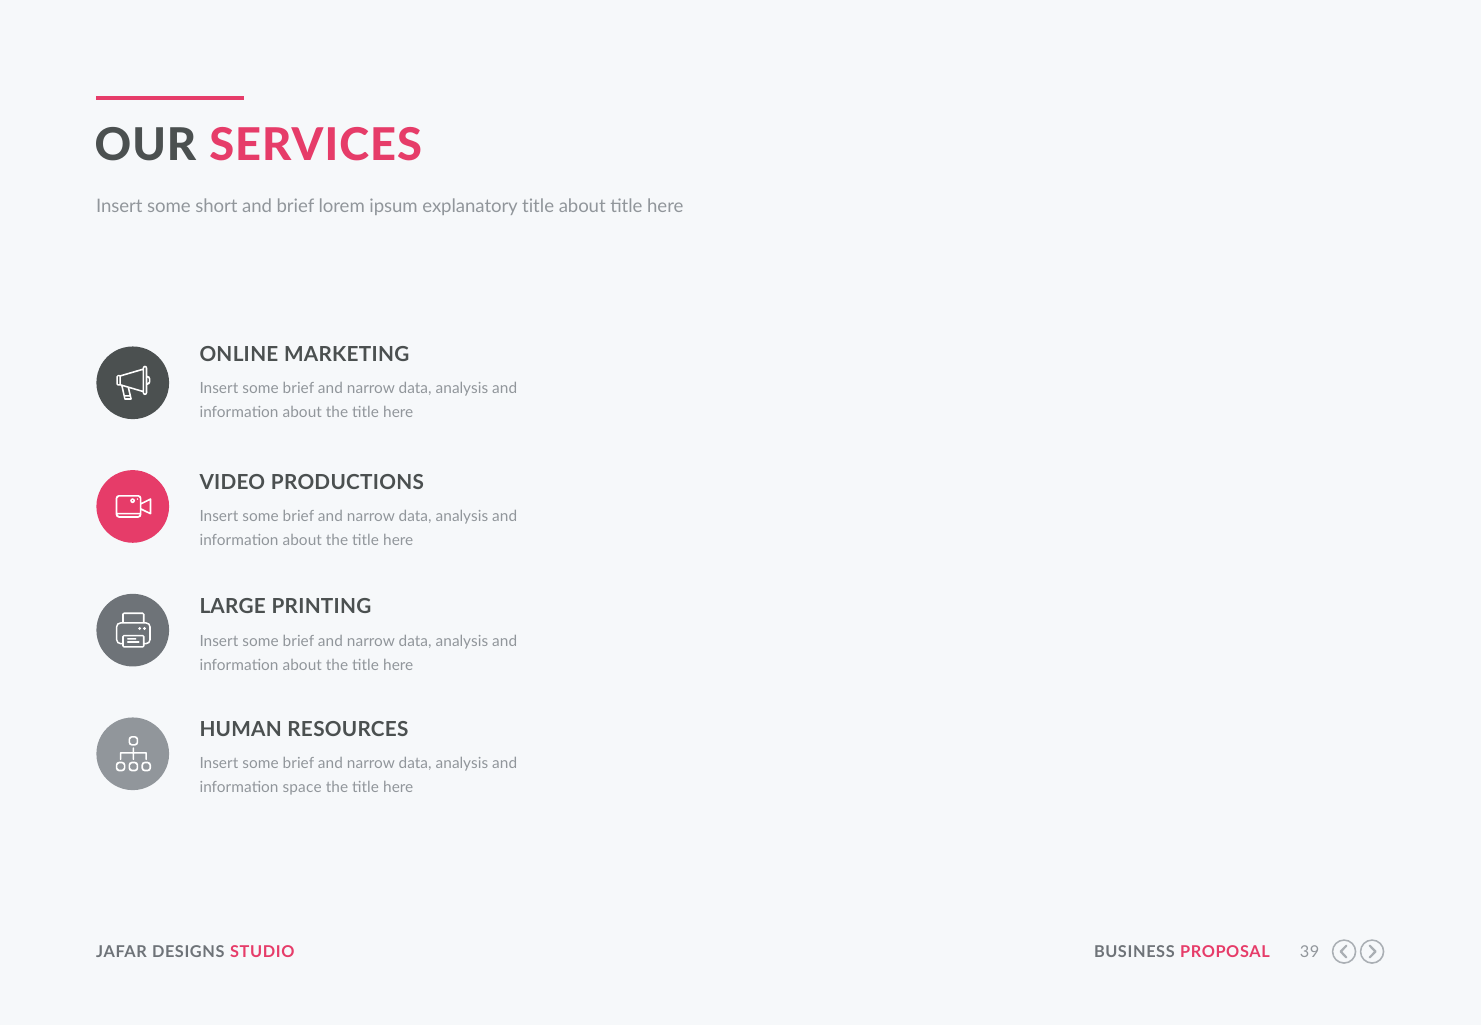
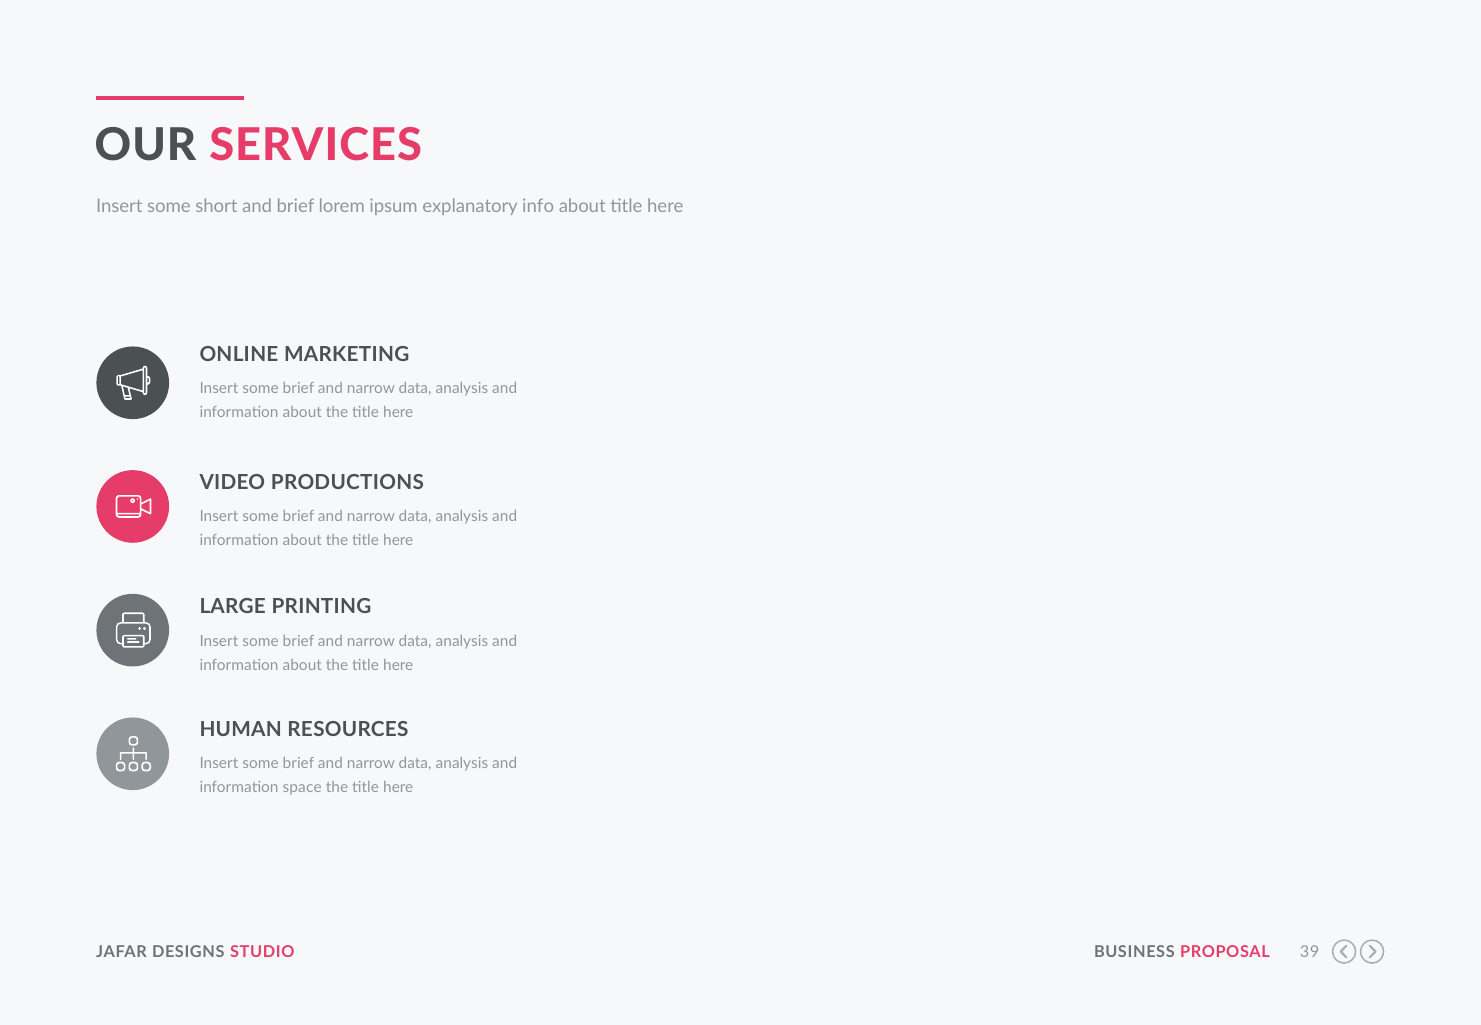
explanatory title: title -> info
